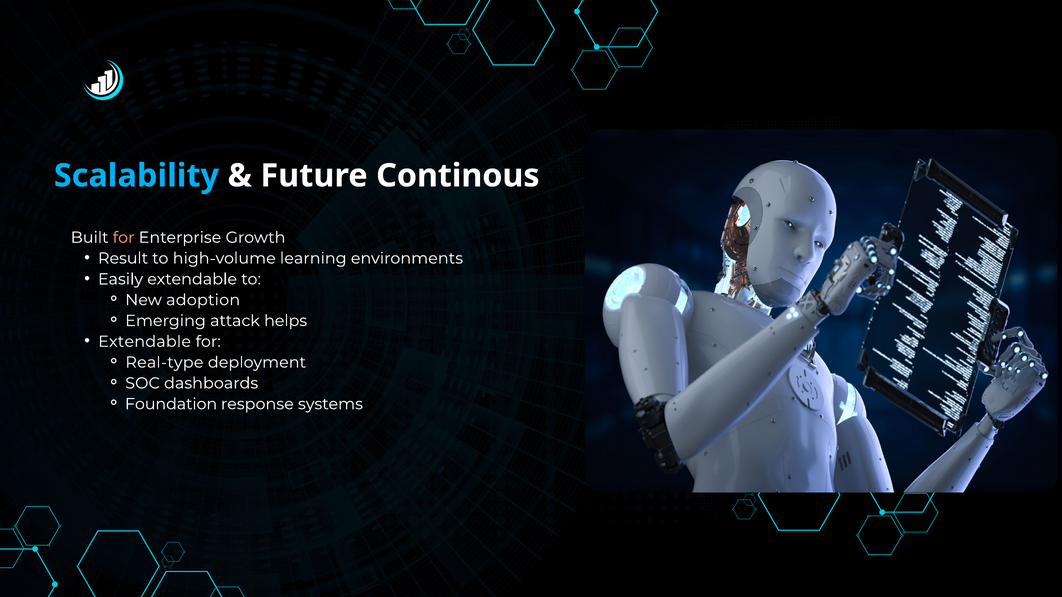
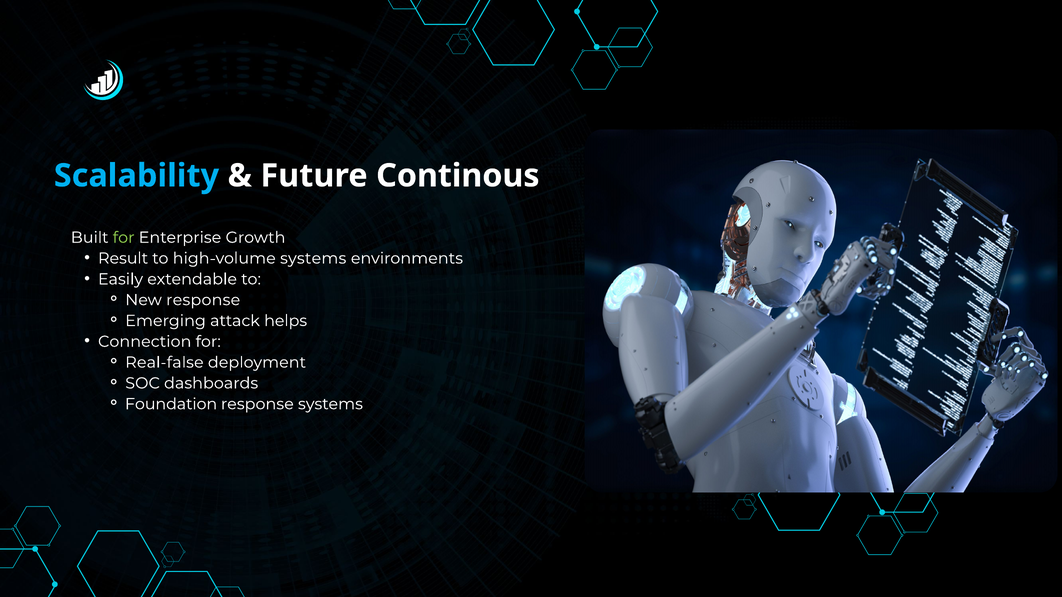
for at (124, 238) colour: pink -> light green
high-volume learning: learning -> systems
New adoption: adoption -> response
Extendable at (145, 342): Extendable -> Connection
Real-type: Real-type -> Real-false
